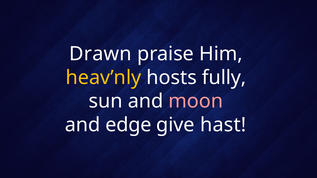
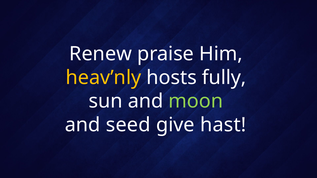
Drawn: Drawn -> Renew
moon colour: pink -> light green
edge: edge -> seed
